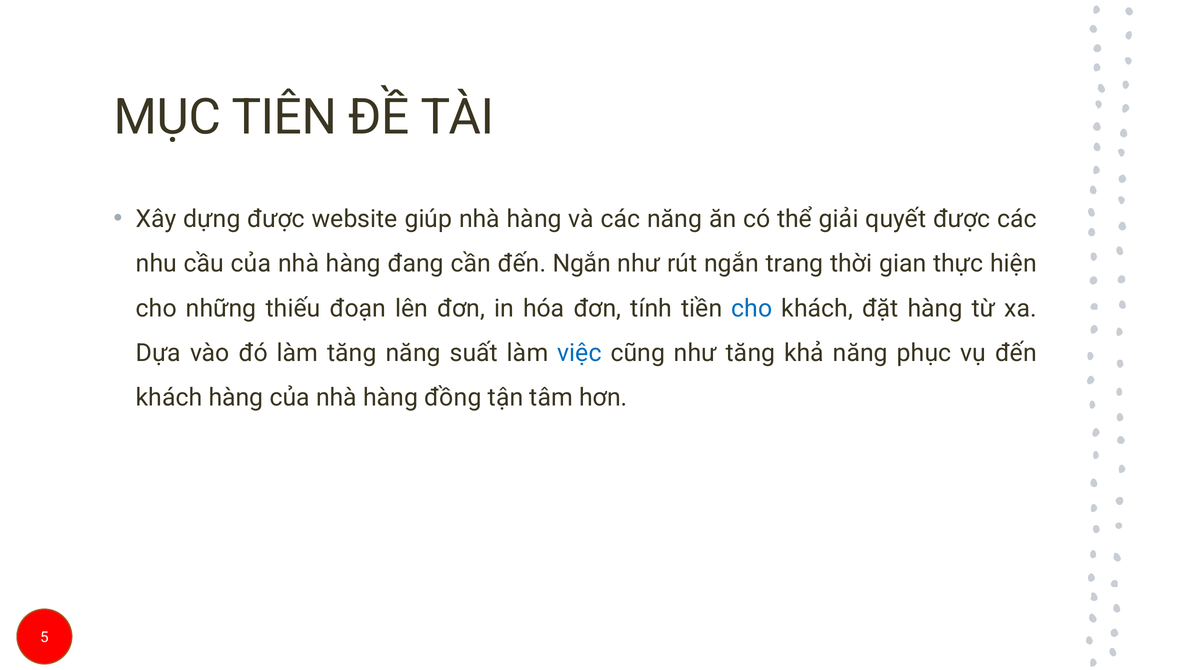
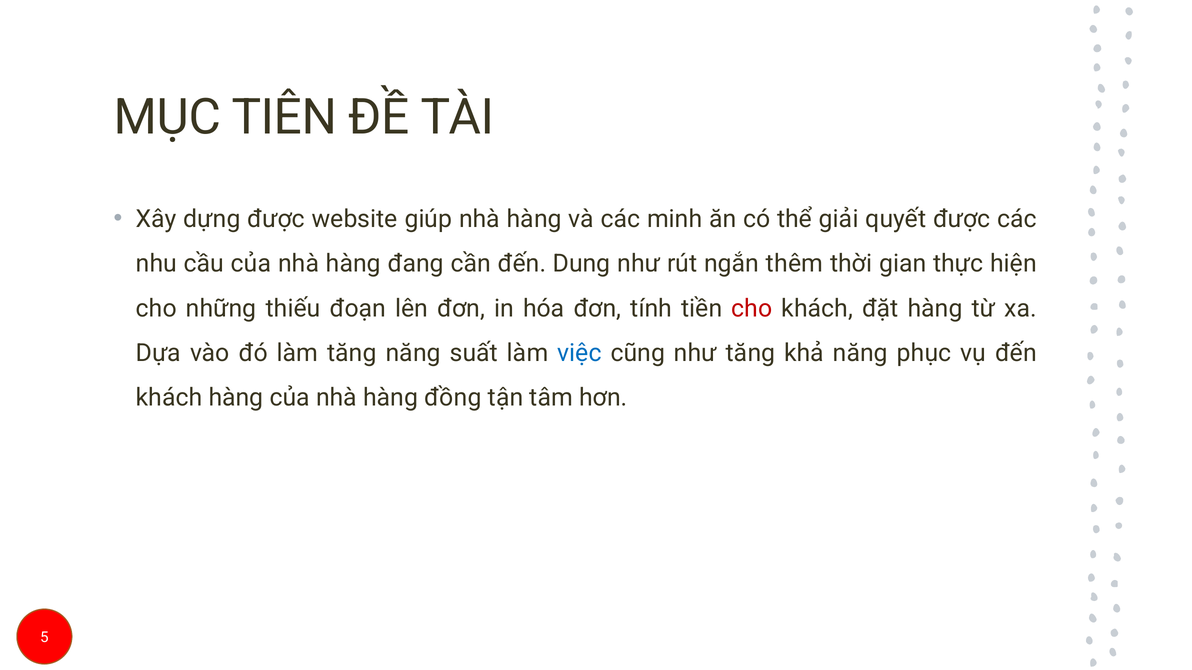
các năng: năng -> minh
đến Ngắn: Ngắn -> Dung
trang: trang -> thêm
cho at (752, 309) colour: blue -> red
